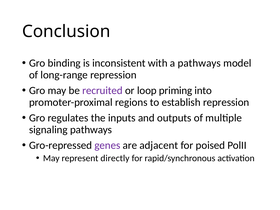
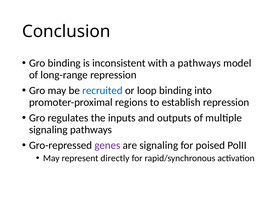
recruited colour: purple -> blue
loop priming: priming -> binding
are adjacent: adjacent -> signaling
